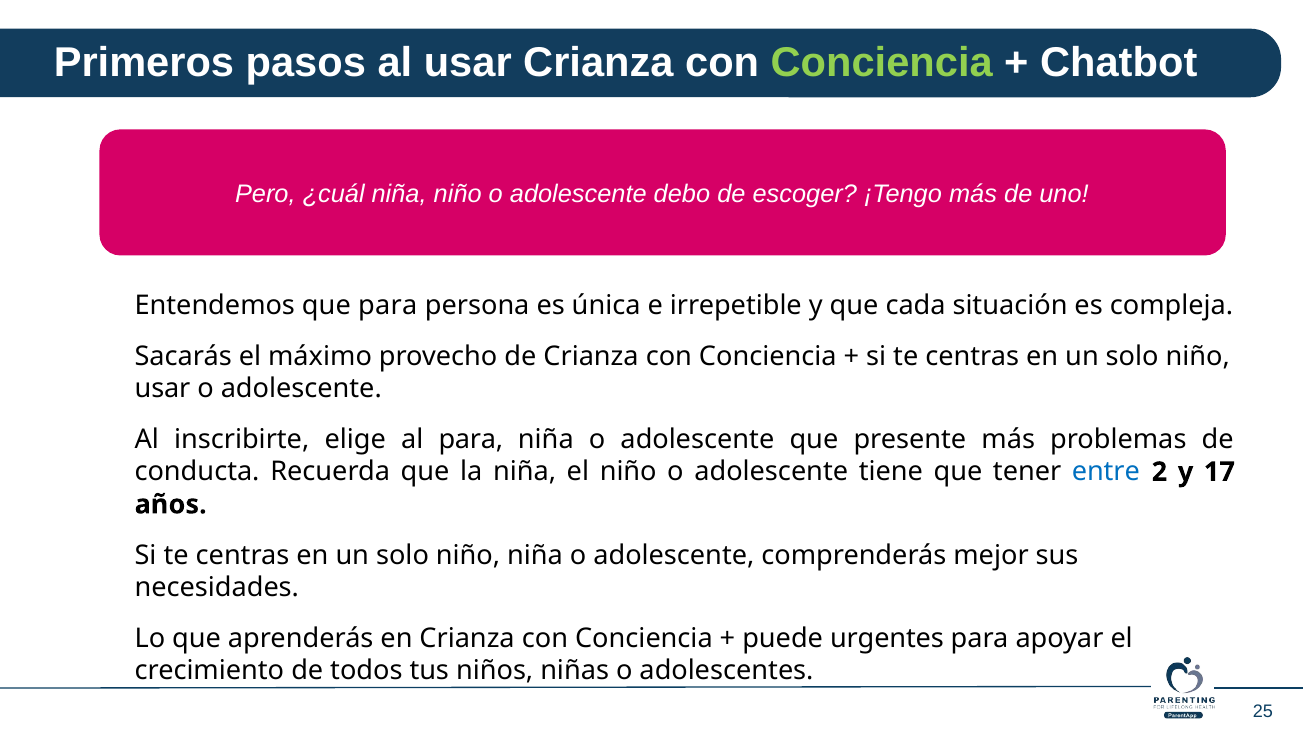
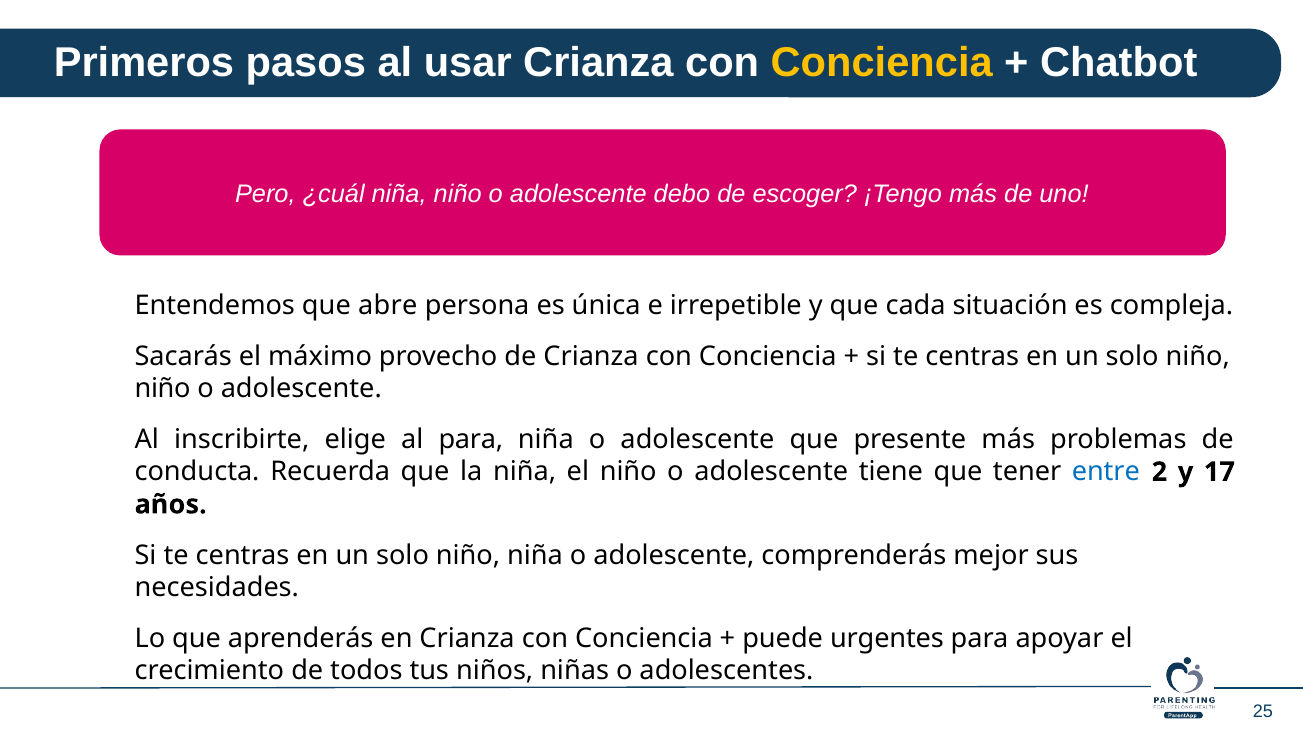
Conciencia at (882, 63) colour: light green -> yellow
que para: para -> abre
usar at (163, 389): usar -> niño
